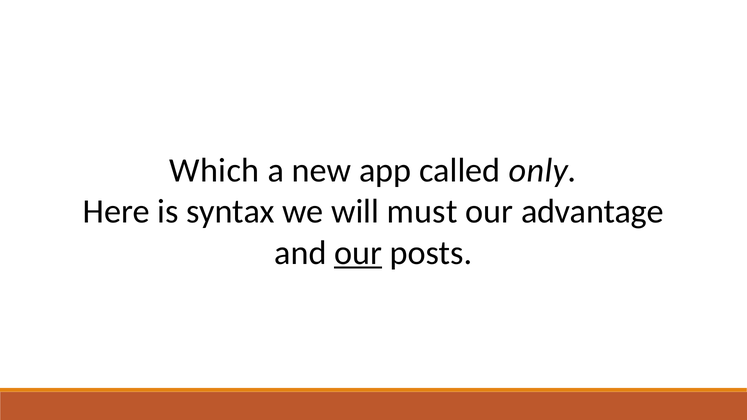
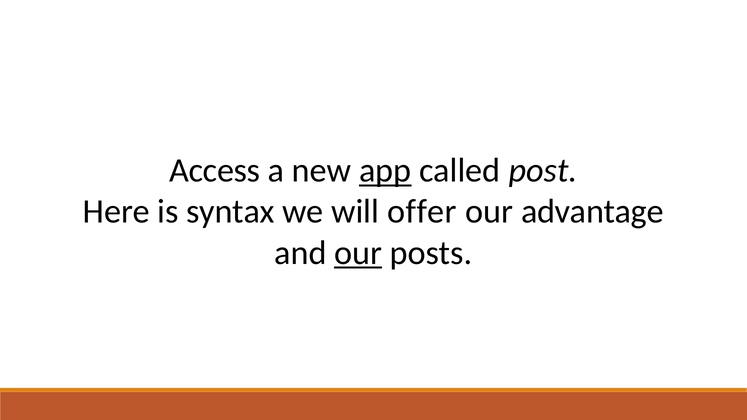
Which: Which -> Access
app underline: none -> present
only: only -> post
must: must -> offer
